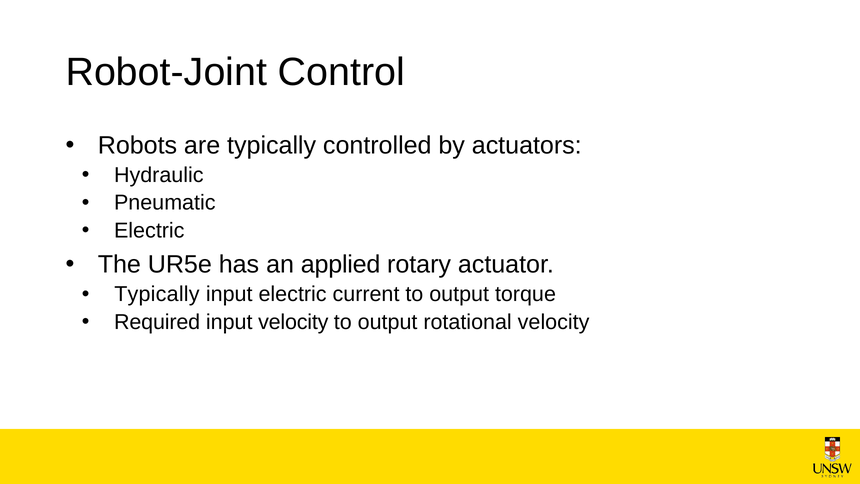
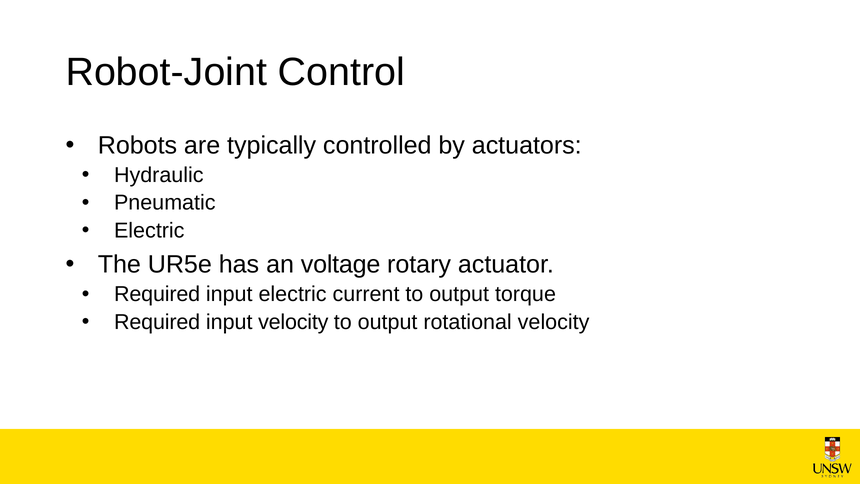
applied: applied -> voltage
Typically at (157, 294): Typically -> Required
